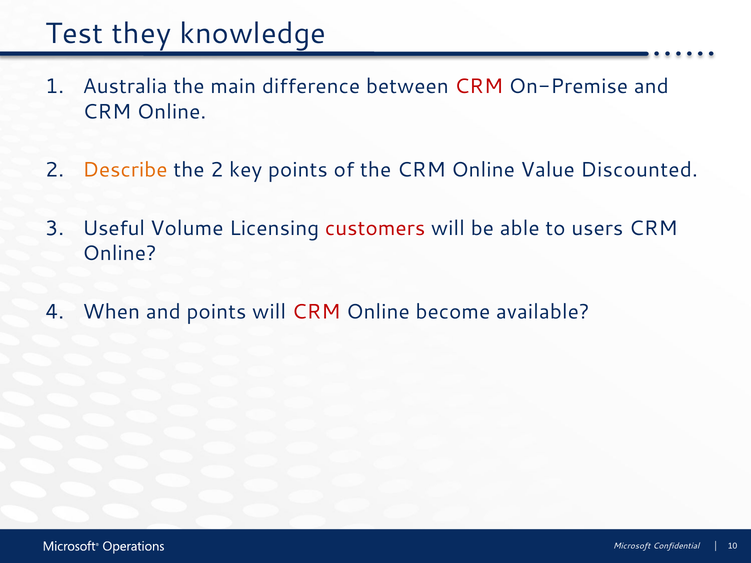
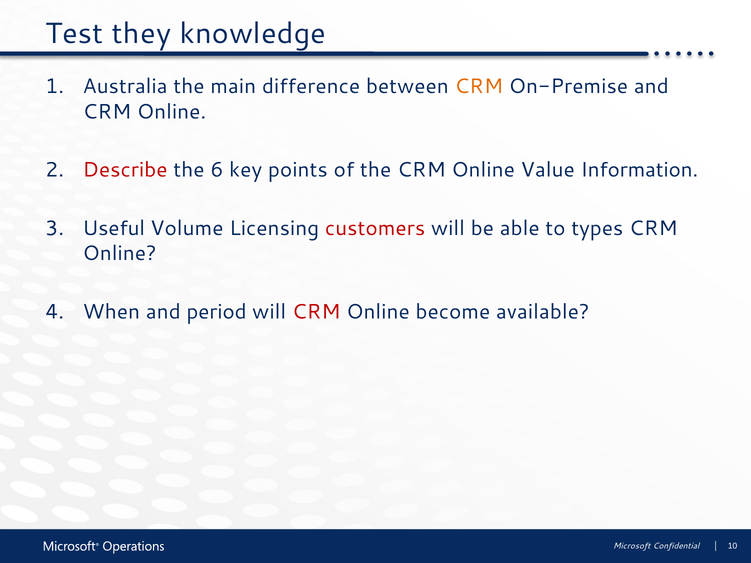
CRM at (479, 87) colour: red -> orange
Describe colour: orange -> red
the 2: 2 -> 6
Discounted: Discounted -> Information
users: users -> types
and points: points -> period
